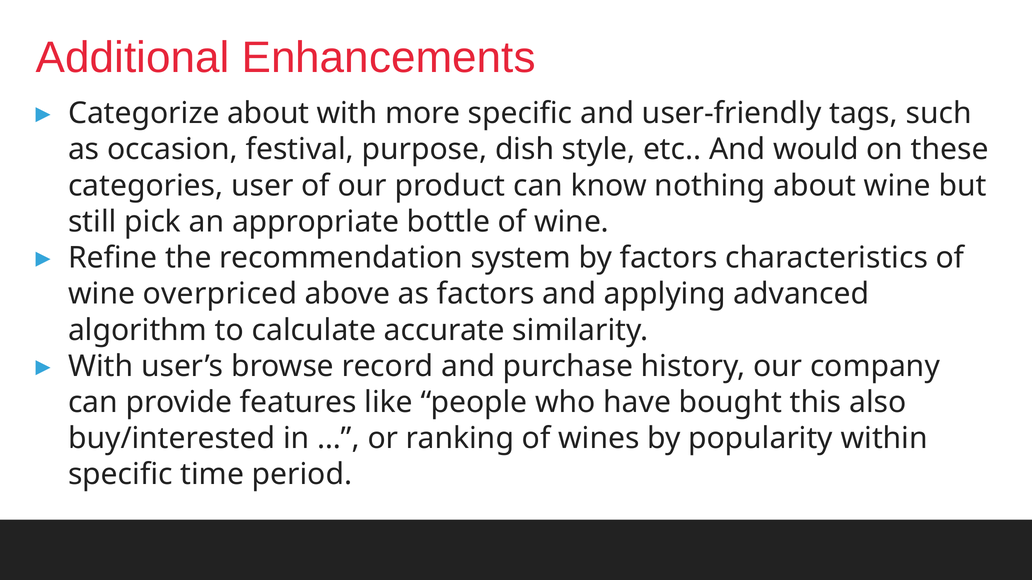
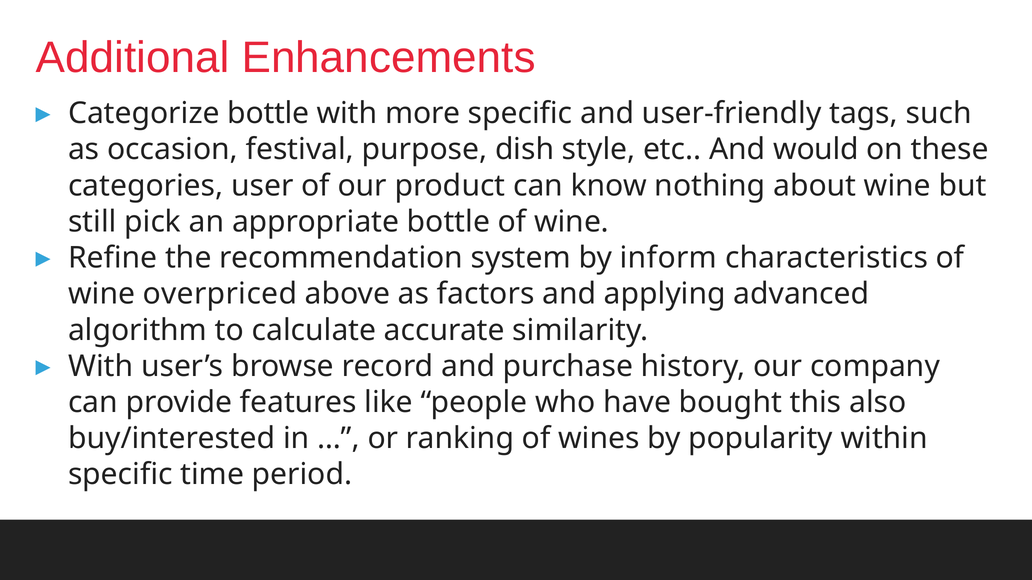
Categorize about: about -> bottle
by factors: factors -> inform
